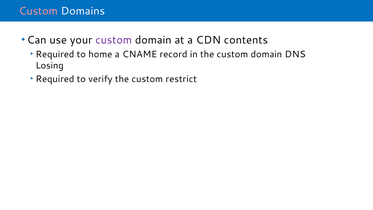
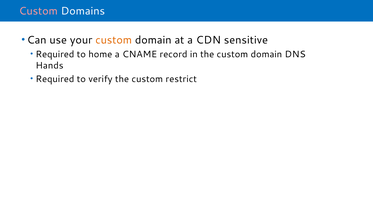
custom at (114, 40) colour: purple -> orange
contents: contents -> sensitive
Losing: Losing -> Hands
